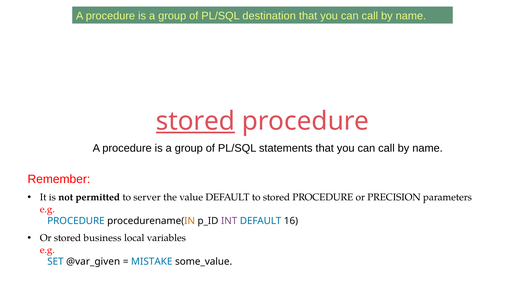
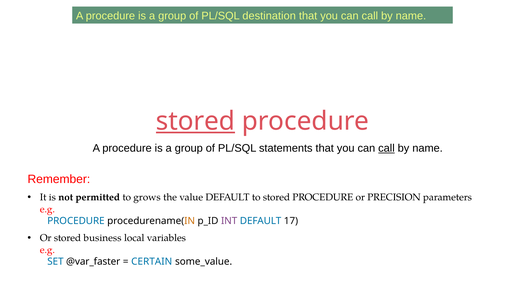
call at (386, 148) underline: none -> present
server: server -> grows
16: 16 -> 17
@var_given: @var_given -> @var_faster
MISTAKE: MISTAKE -> CERTAIN
